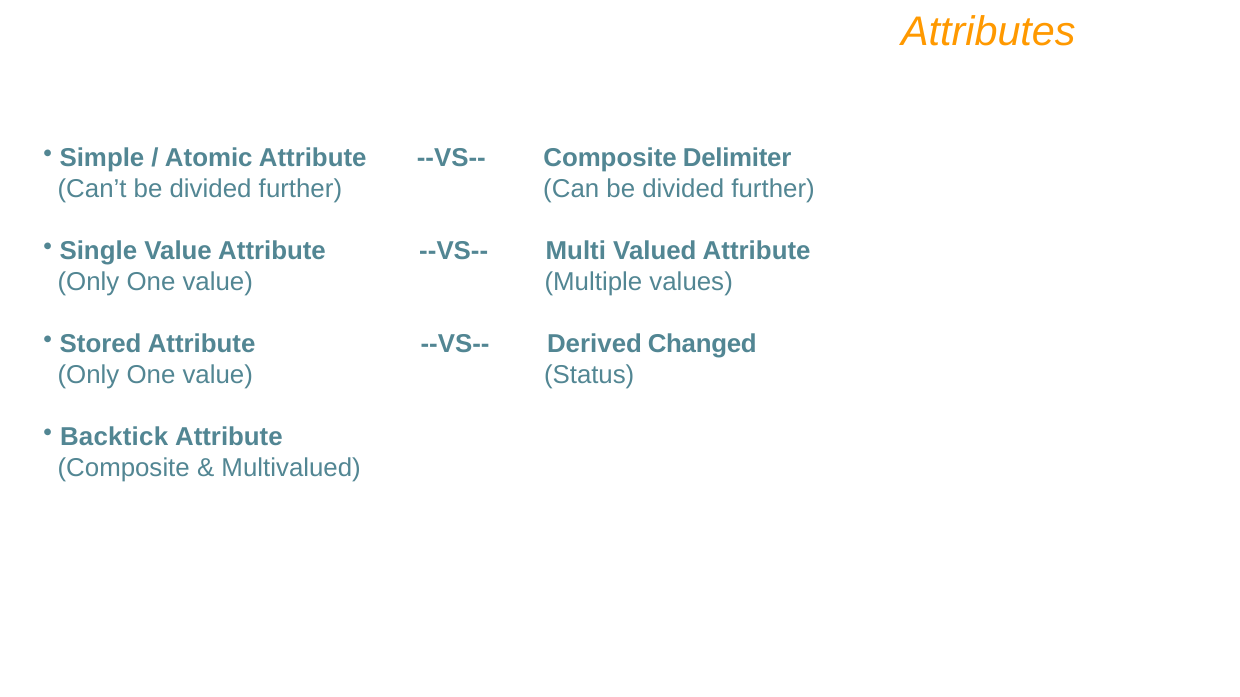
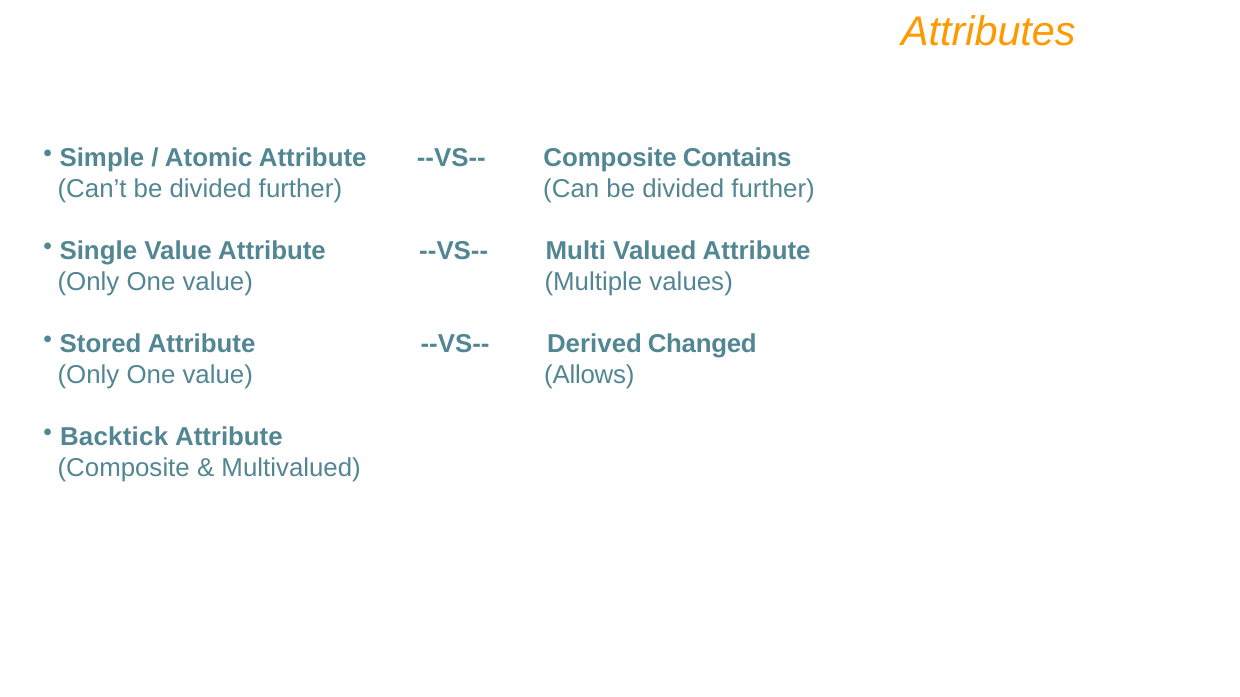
Delimiter: Delimiter -> Contains
Status: Status -> Allows
